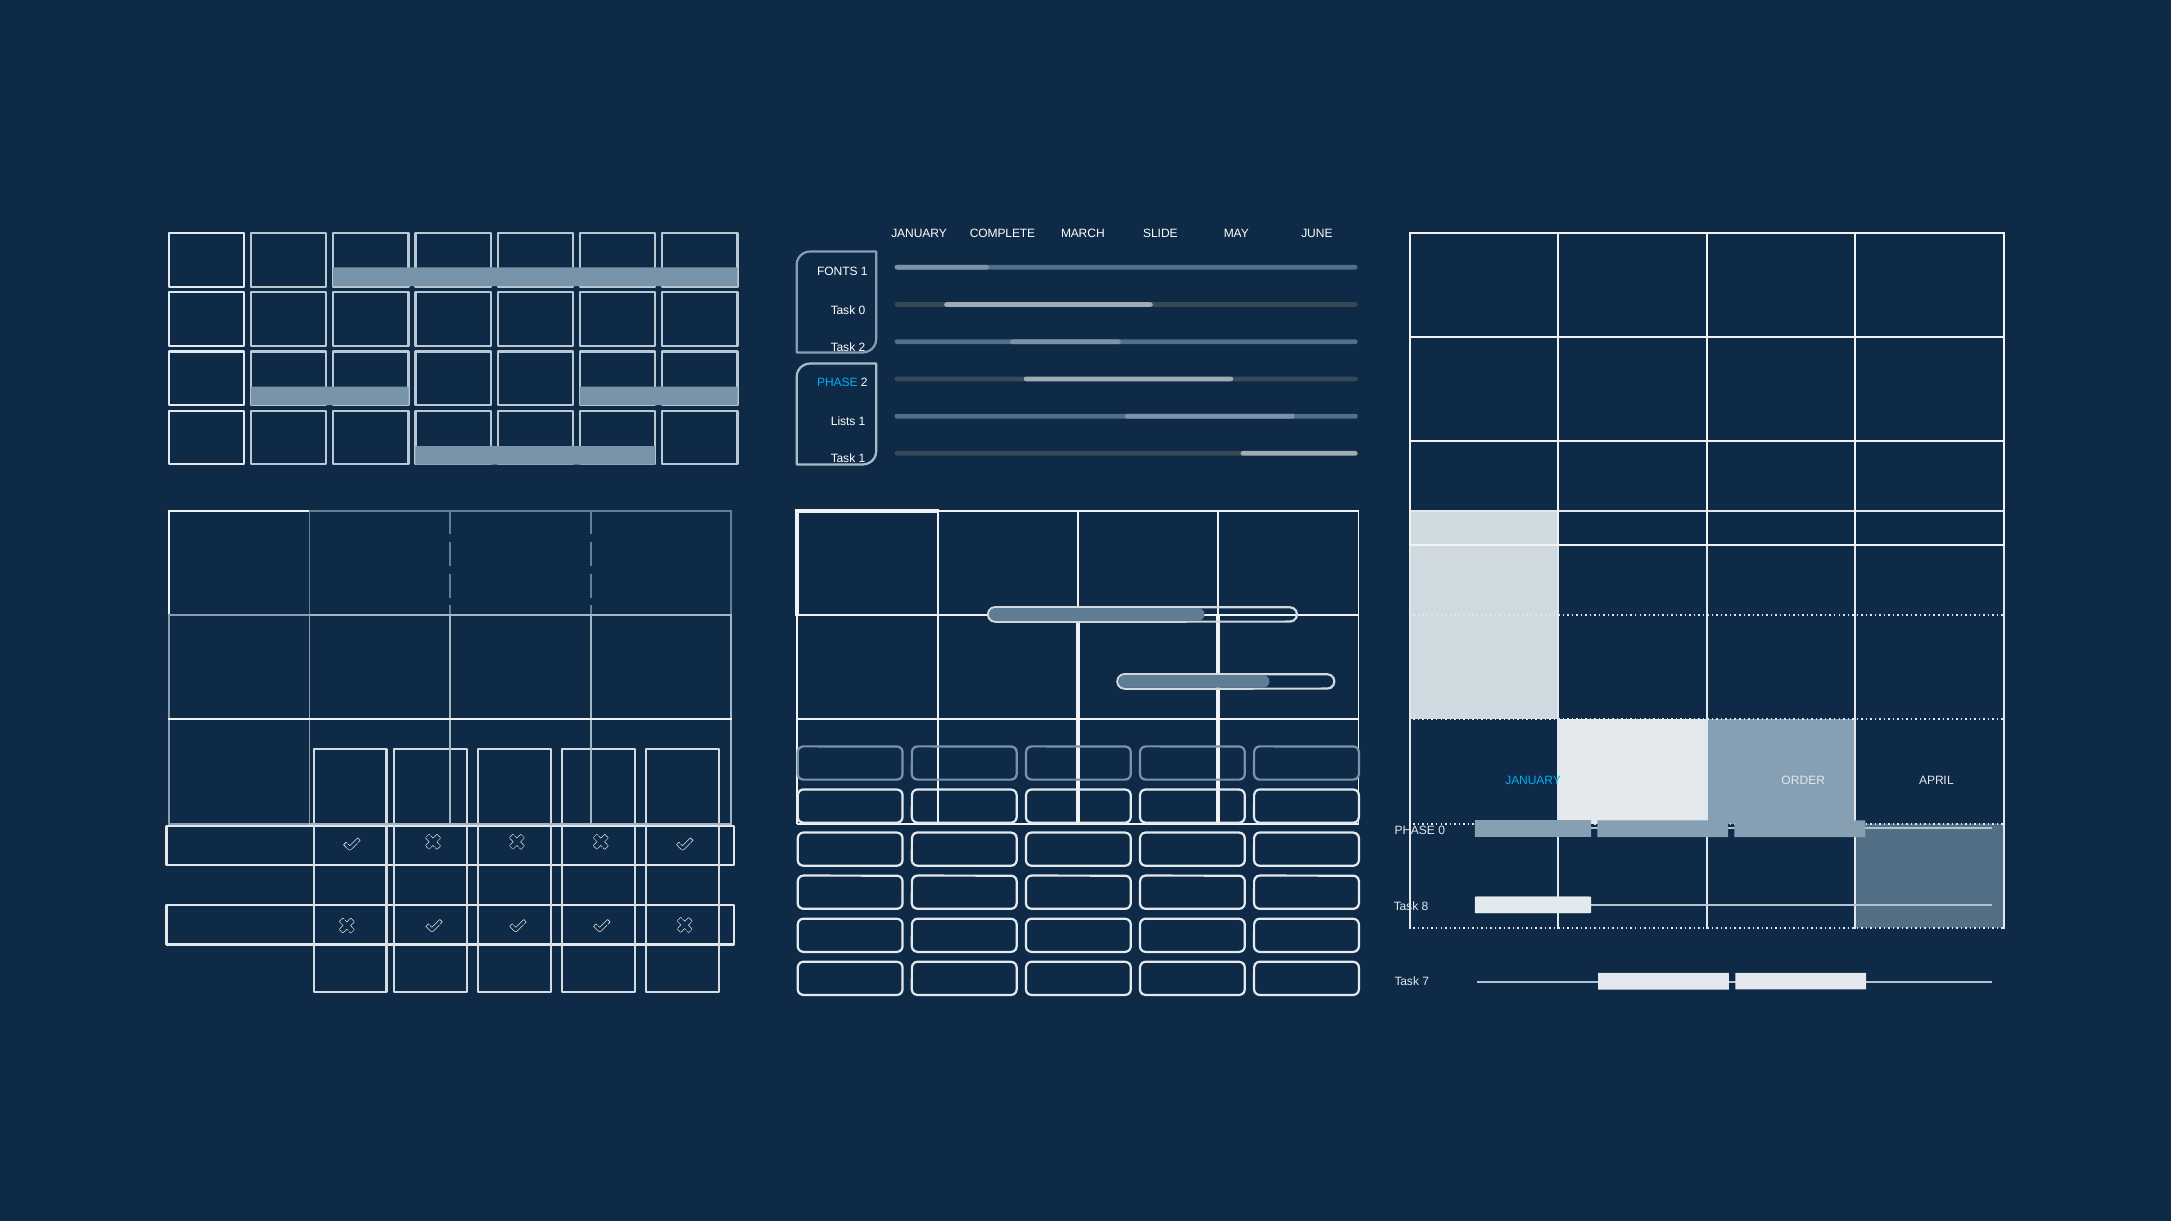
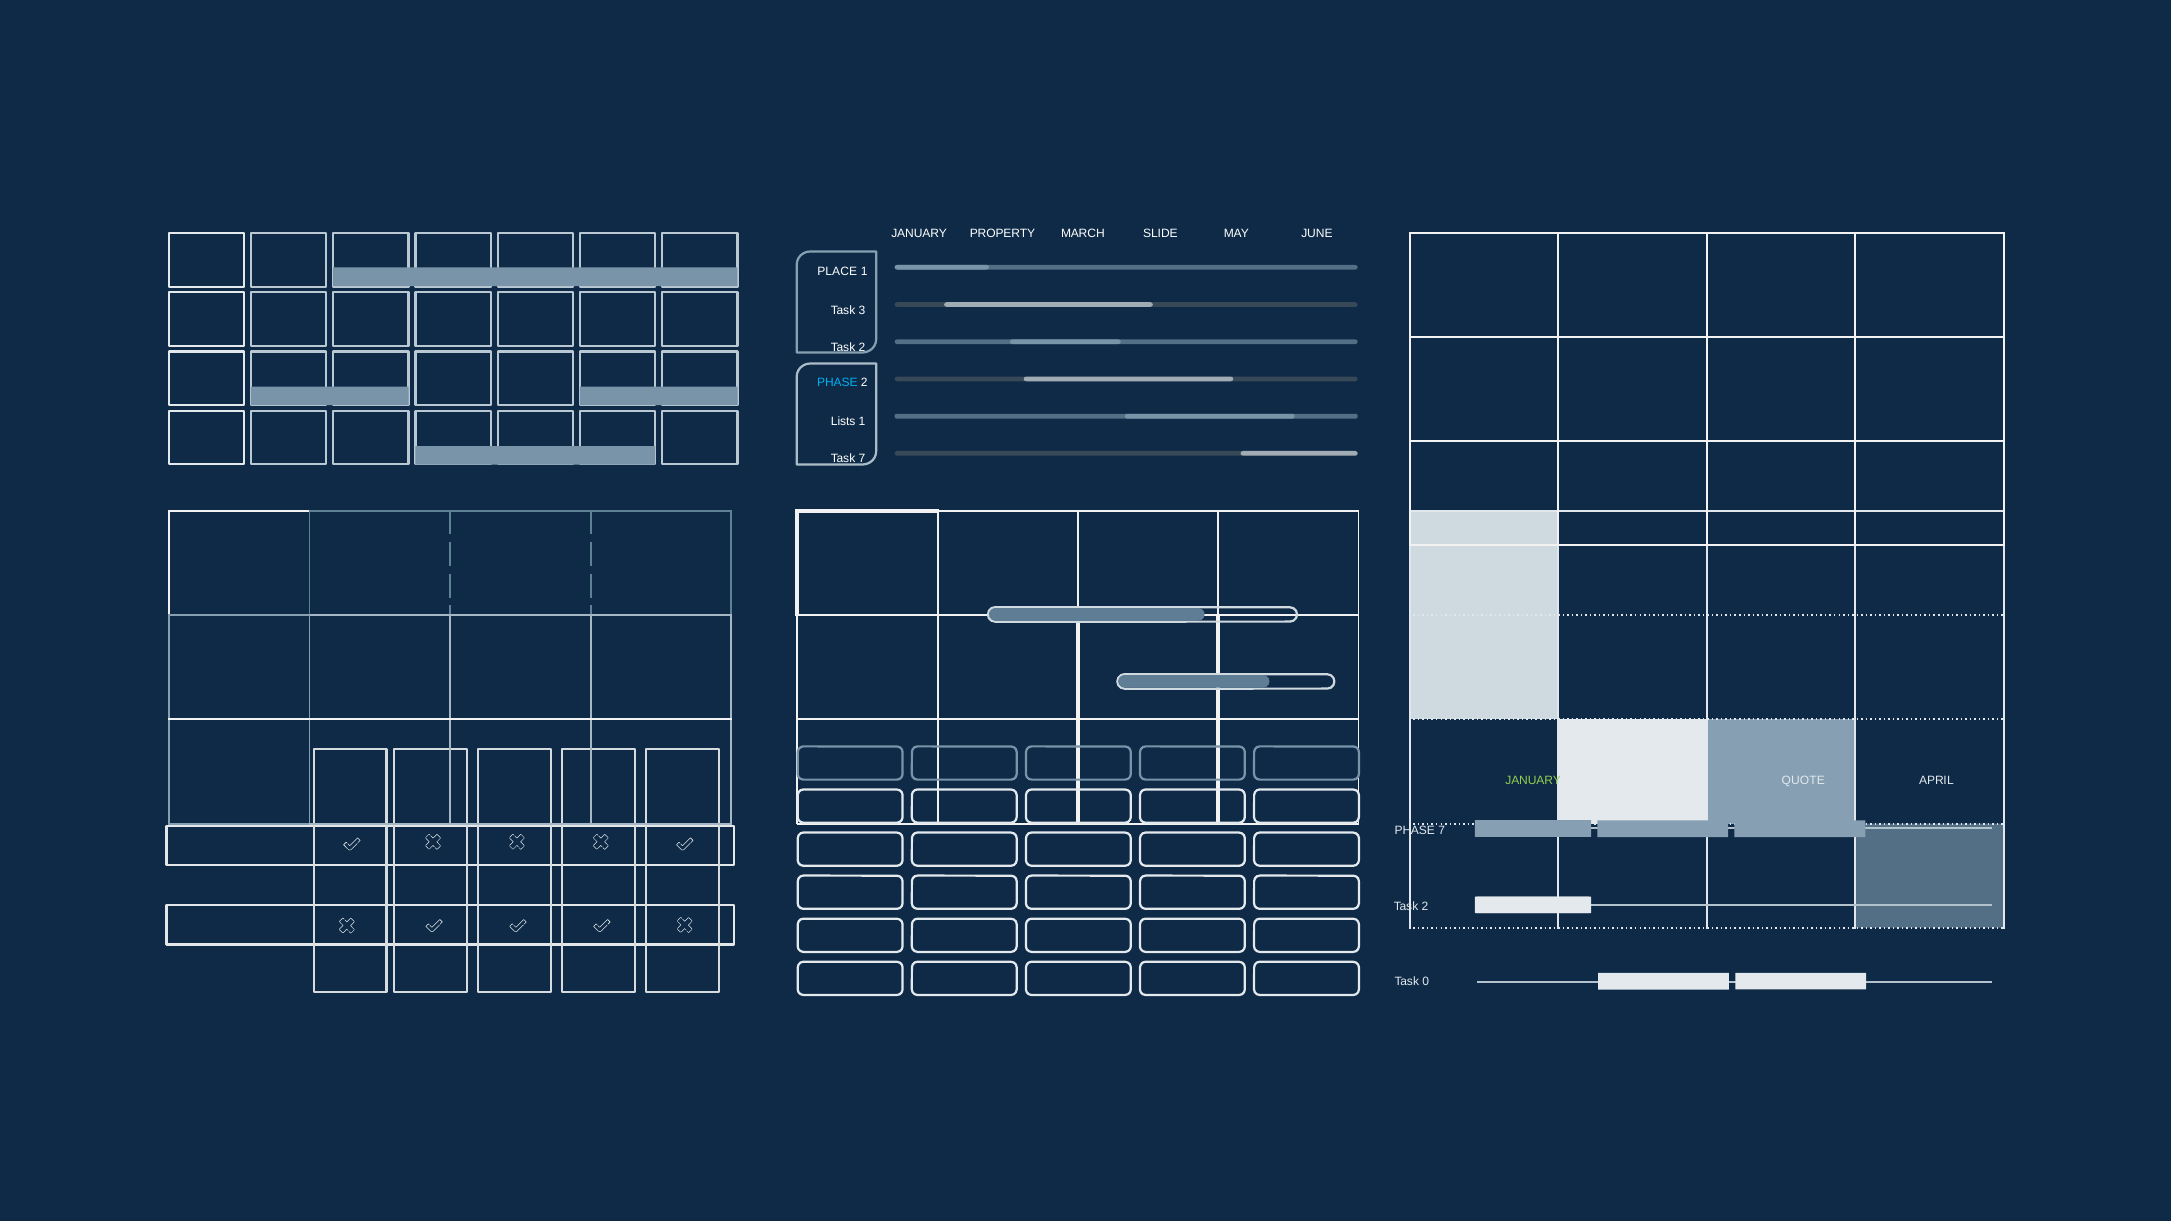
COMPLETE: COMPLETE -> PROPERTY
FONTS: FONTS -> PLACE
Task 0: 0 -> 3
Task 1: 1 -> 7
JANUARY at (1533, 781) colour: light blue -> light green
ORDER: ORDER -> QUOTE
PHASE 0: 0 -> 7
8 at (1425, 907): 8 -> 2
7: 7 -> 0
